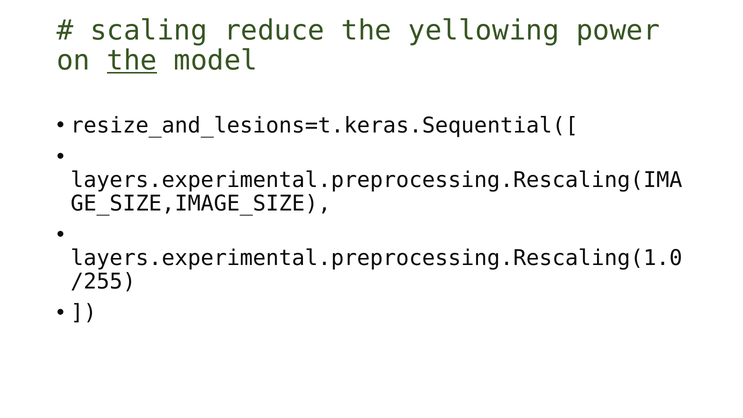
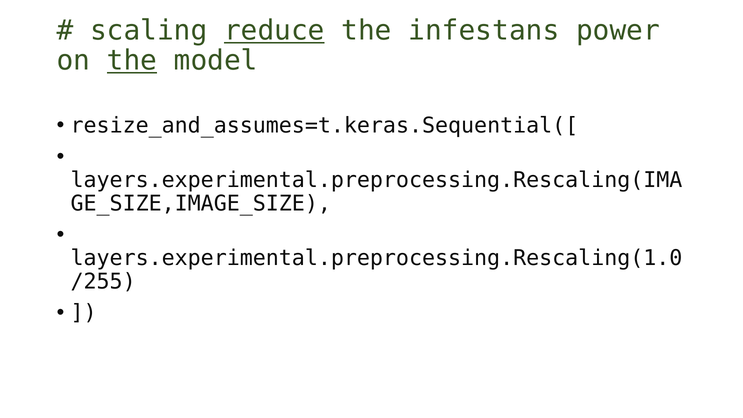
reduce underline: none -> present
yellowing: yellowing -> infestans
resize_and_lesions=t.keras.Sequential([: resize_and_lesions=t.keras.Sequential([ -> resize_and_assumes=t.keras.Sequential([
